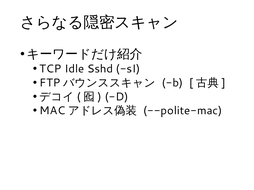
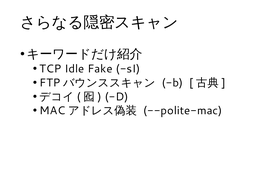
Sshd: Sshd -> Fake
